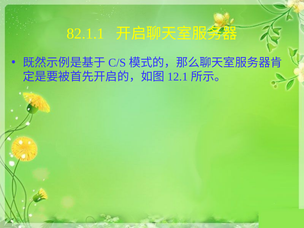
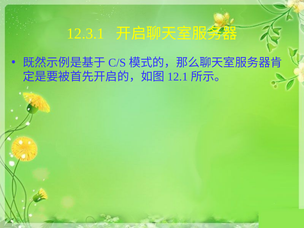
82.1.1: 82.1.1 -> 12.3.1
